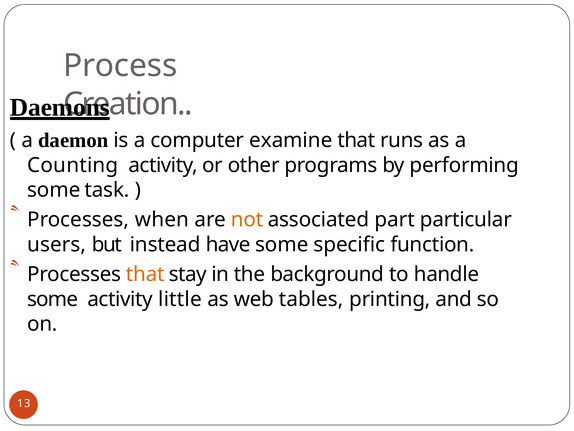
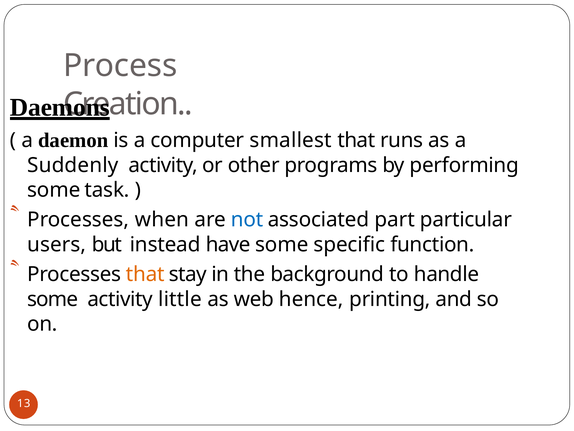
examine: examine -> smallest
Counting: Counting -> Suddenly
not colour: orange -> blue
tables: tables -> hence
